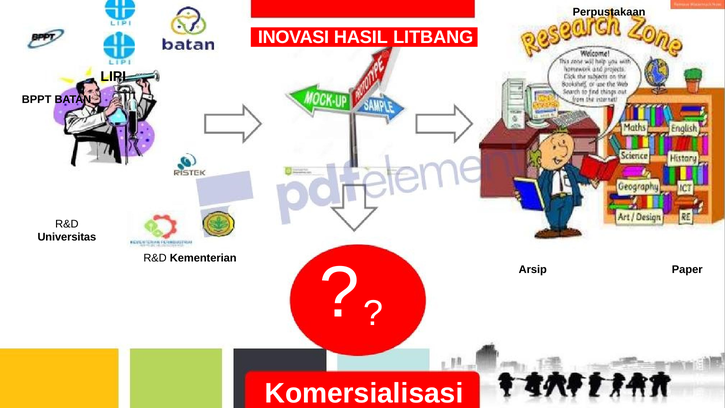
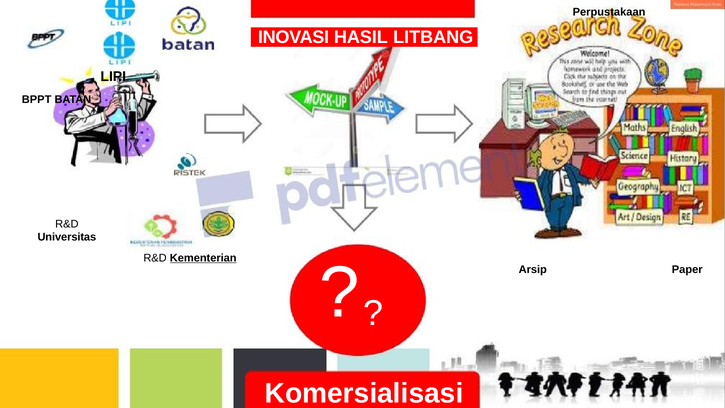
Kementerian underline: none -> present
